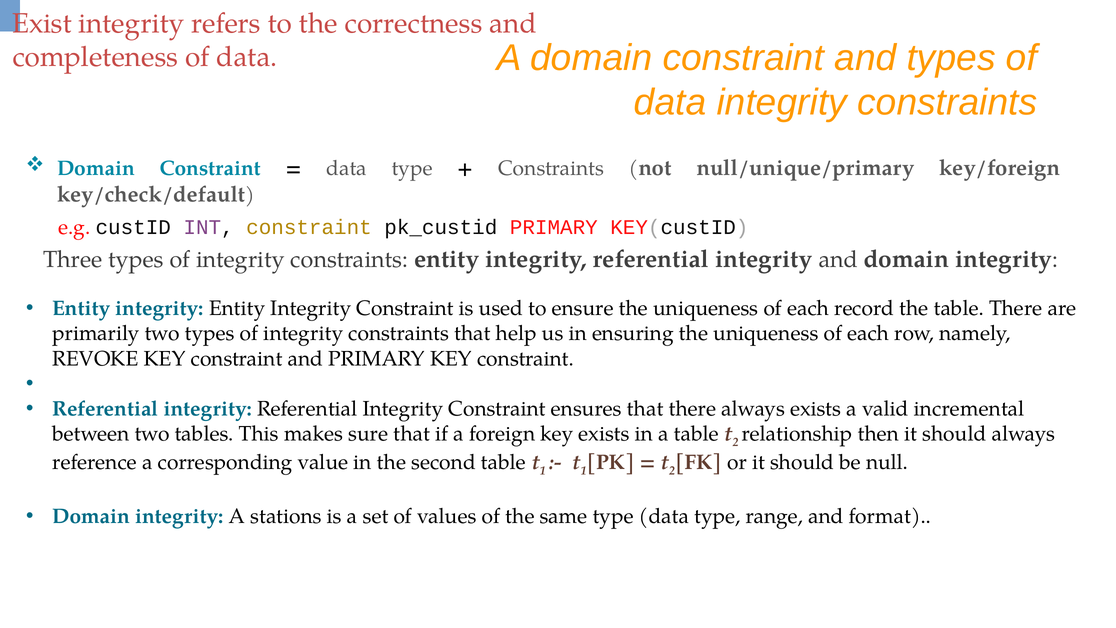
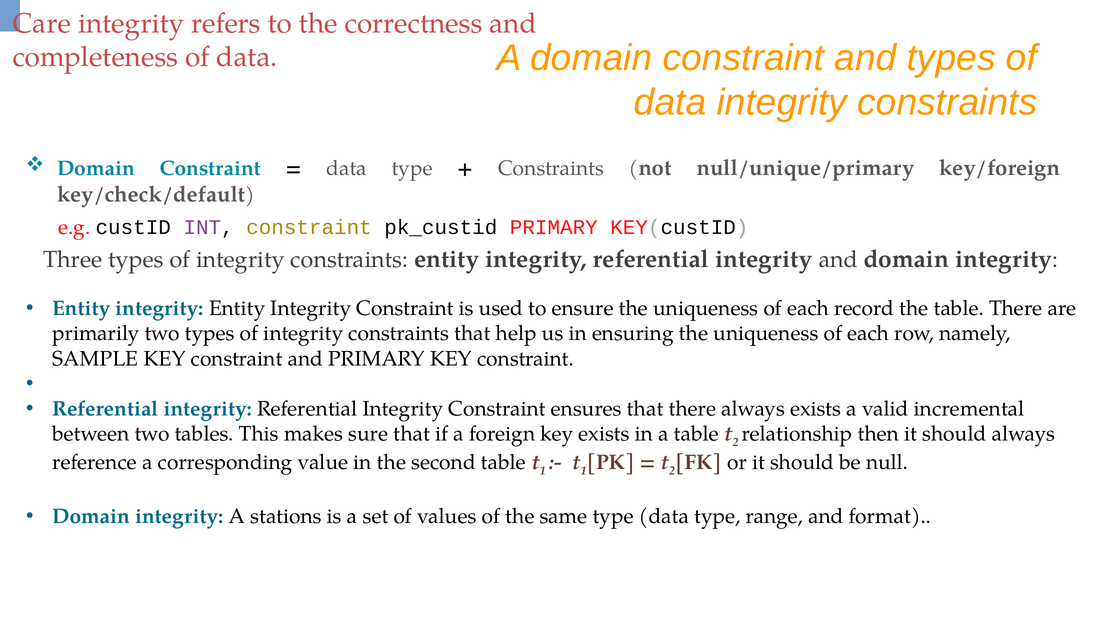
Exist: Exist -> Care
REVOKE: REVOKE -> SAMPLE
